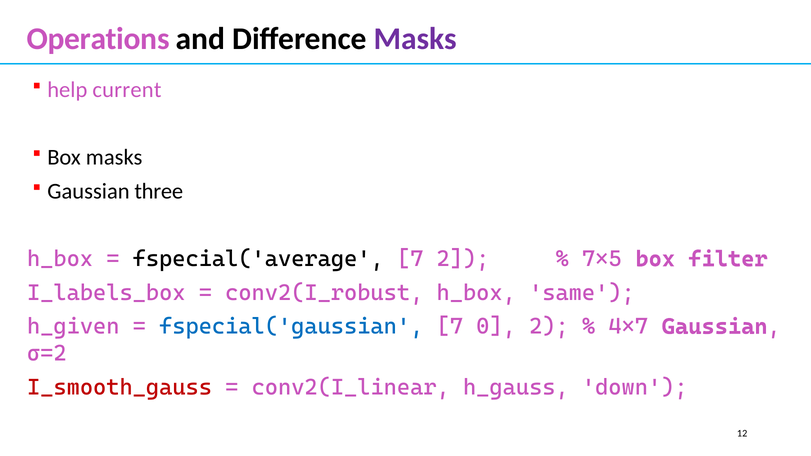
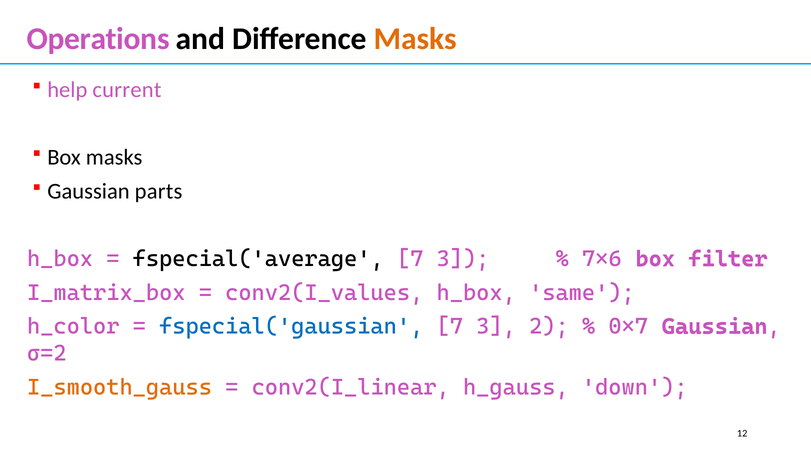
Masks at (415, 39) colour: purple -> orange
three: three -> parts
2 at (463, 259): 2 -> 3
7×5: 7×5 -> 7×6
I_labels_box: I_labels_box -> I_matrix_box
conv2(I_robust: conv2(I_robust -> conv2(I_values
h_given: h_given -> h_color
0 at (496, 327): 0 -> 3
4×7: 4×7 -> 0×7
I_smooth_gauss colour: red -> orange
